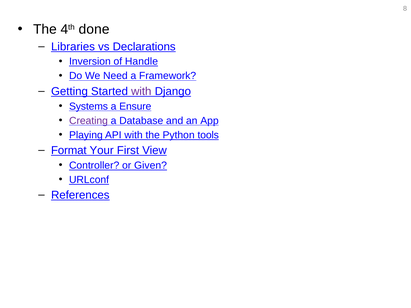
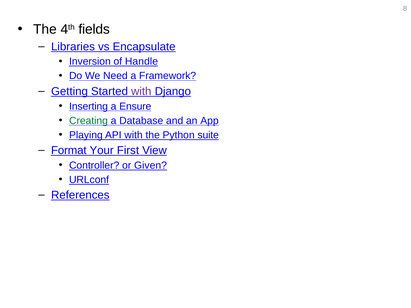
done: done -> fields
Declarations: Declarations -> Encapsulate
Systems: Systems -> Inserting
Creating colour: purple -> green
tools: tools -> suite
